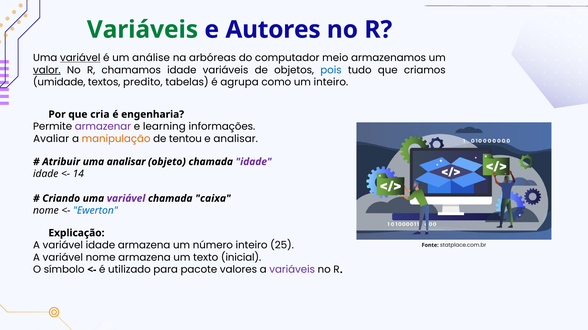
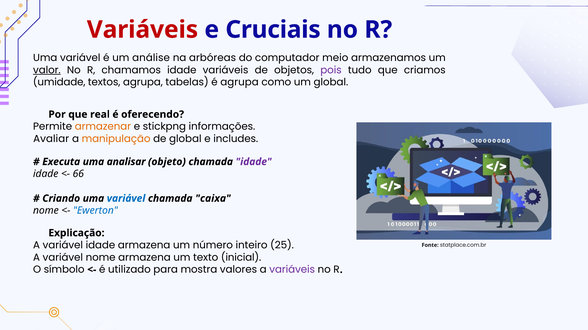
Variáveis at (142, 30) colour: green -> red
Autores: Autores -> Cruciais
variável at (80, 58) underline: present -> none
pois colour: blue -> purple
textos predito: predito -> agrupa
um inteiro: inteiro -> global
cria: cria -> real
engenharia: engenharia -> oferecendo
armazenar colour: purple -> orange
learning: learning -> stickpng
de tentou: tentou -> global
e analisar: analisar -> includes
Atribuir: Atribuir -> Executa
14: 14 -> 66
variável at (126, 199) colour: purple -> blue
pacote: pacote -> mostra
